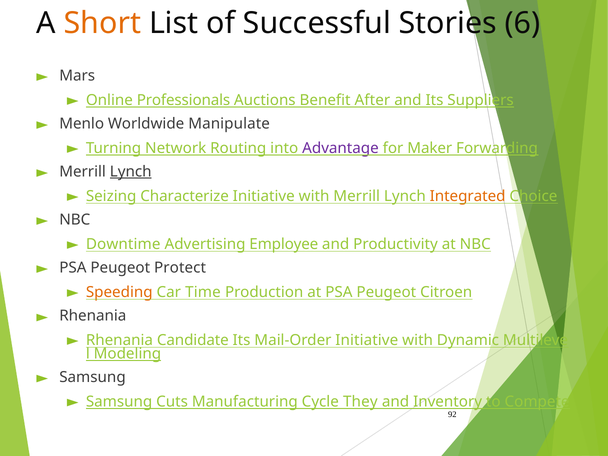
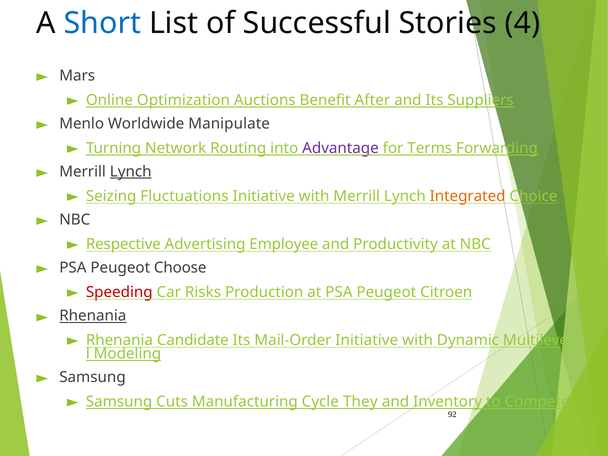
Short colour: orange -> blue
6: 6 -> 4
Professionals: Professionals -> Optimization
Maker: Maker -> Terms
Characterize: Characterize -> Fluctuations
Downtime: Downtime -> Respective
Protect: Protect -> Choose
Speeding colour: orange -> red
Time: Time -> Risks
Rhenania at (93, 316) underline: none -> present
